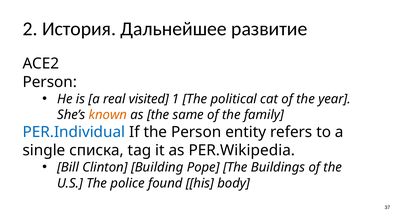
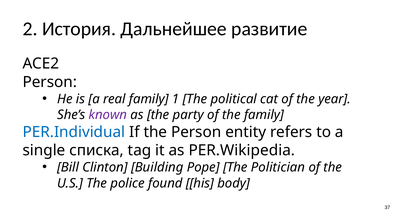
real visited: visited -> family
known colour: orange -> purple
same: same -> party
Buildings: Buildings -> Politician
